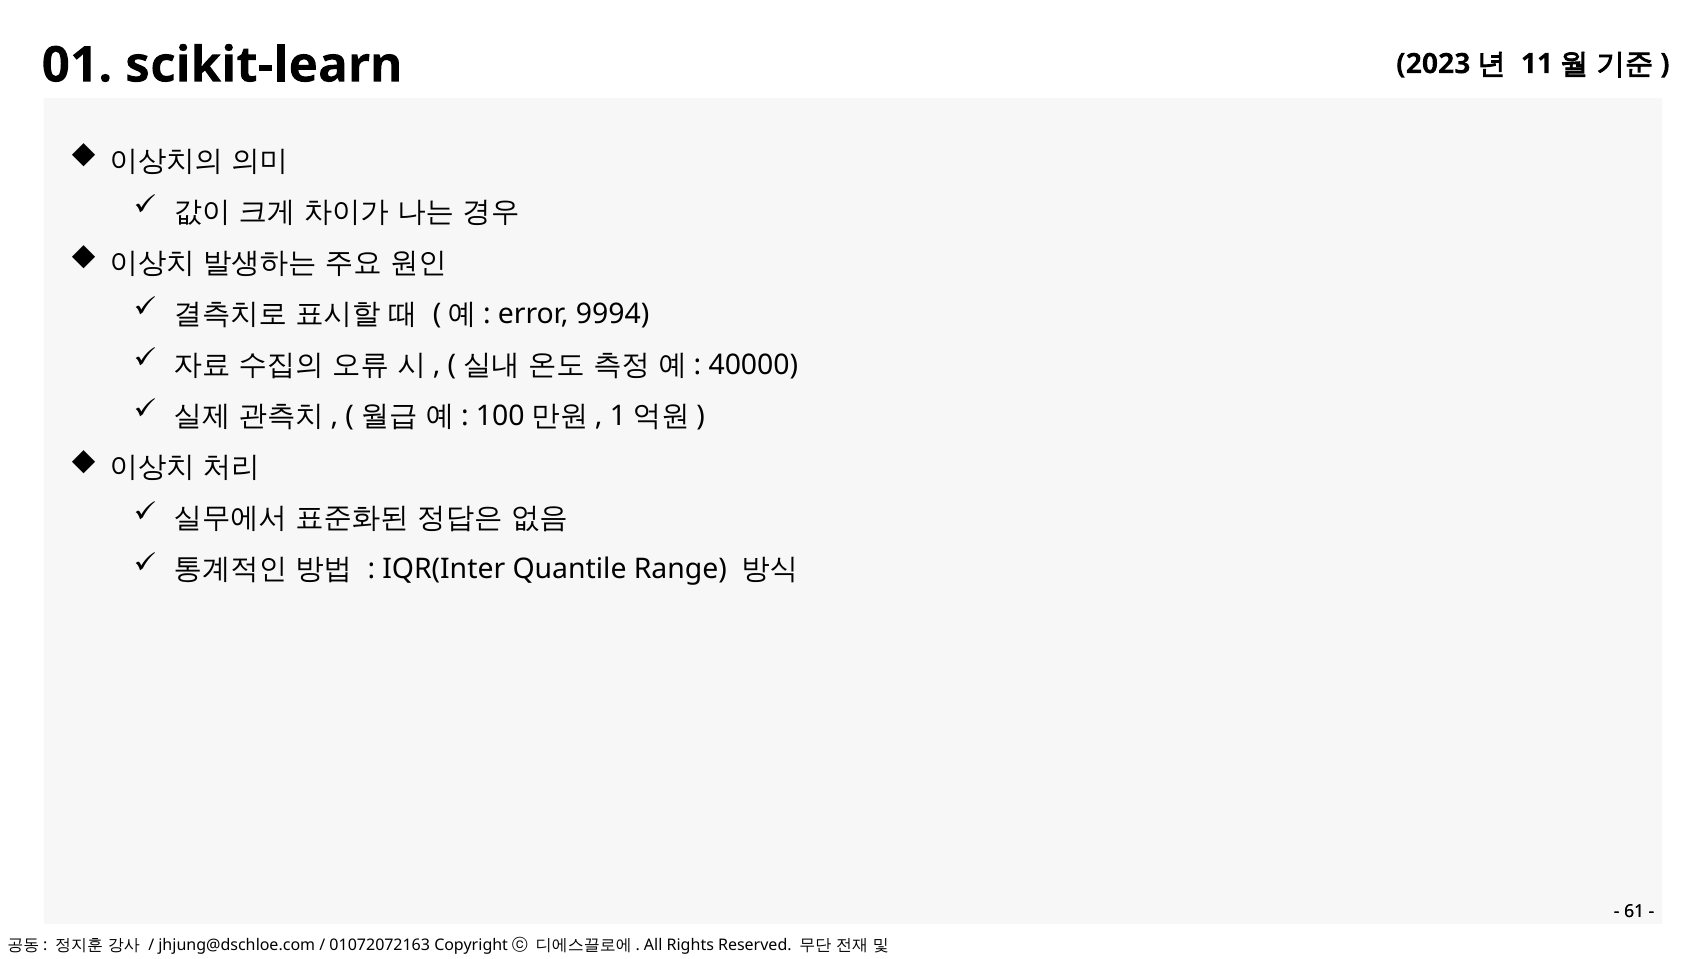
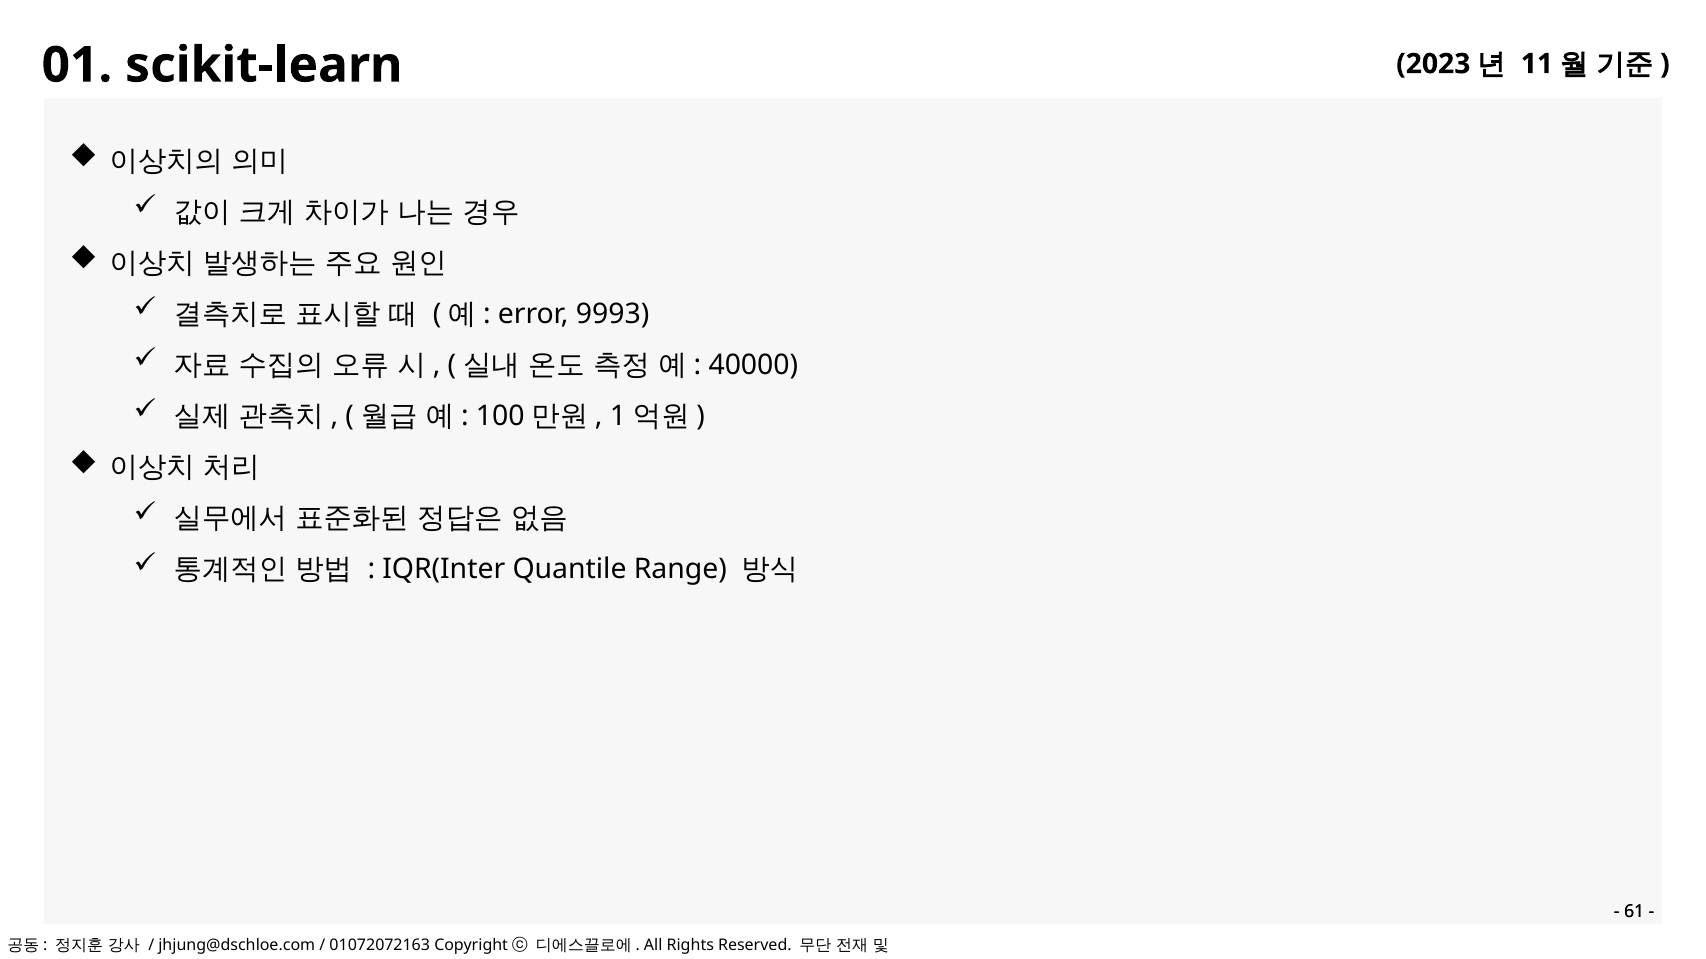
9994: 9994 -> 9993
